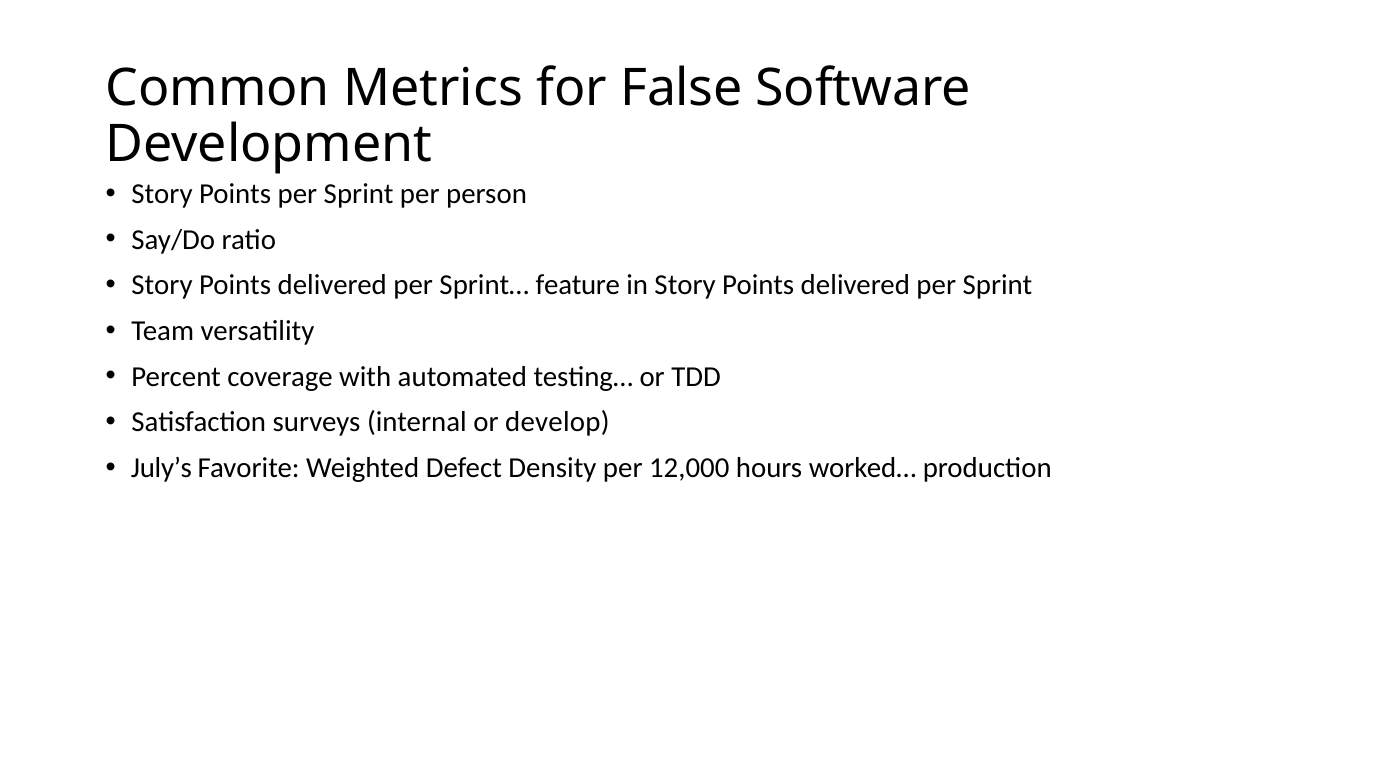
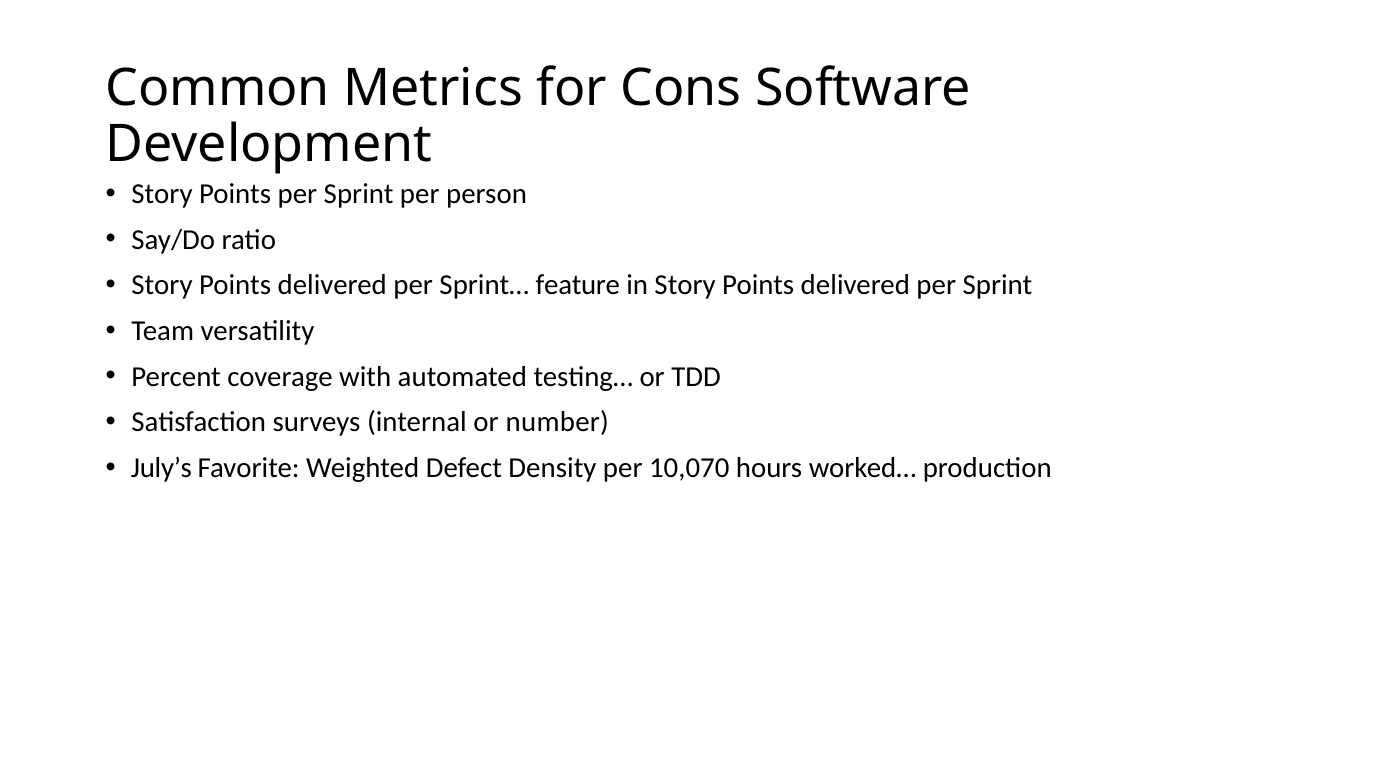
False: False -> Cons
develop: develop -> number
12,000: 12,000 -> 10,070
